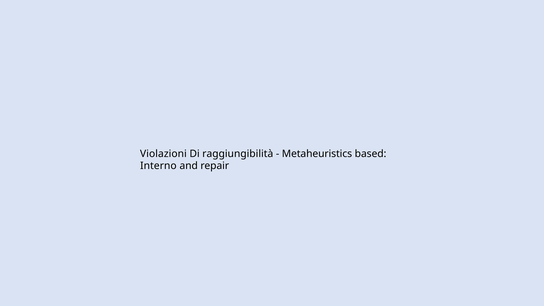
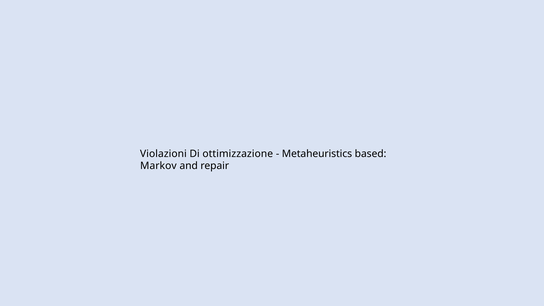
raggiungibilità: raggiungibilità -> ottimizzazione
Interno: Interno -> Markov
